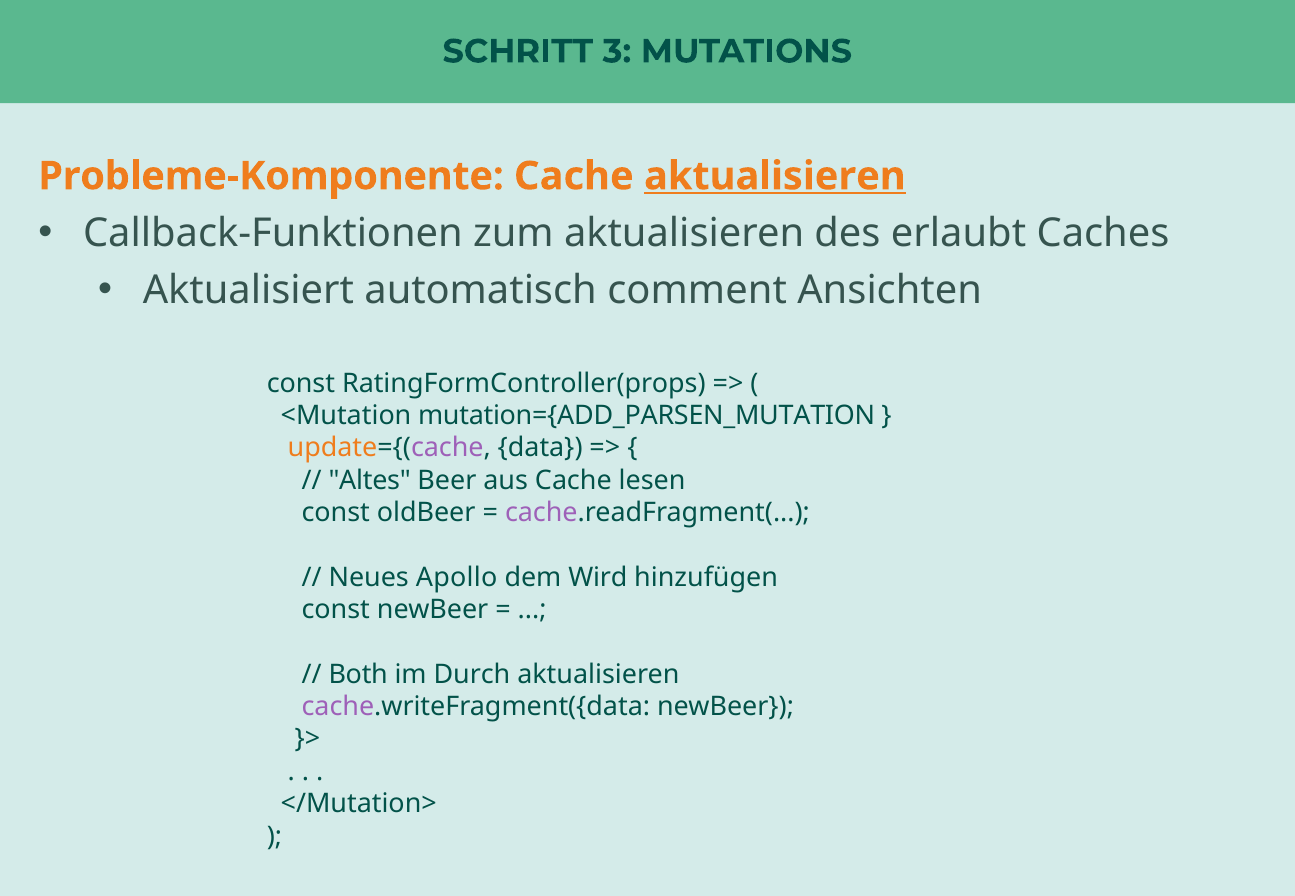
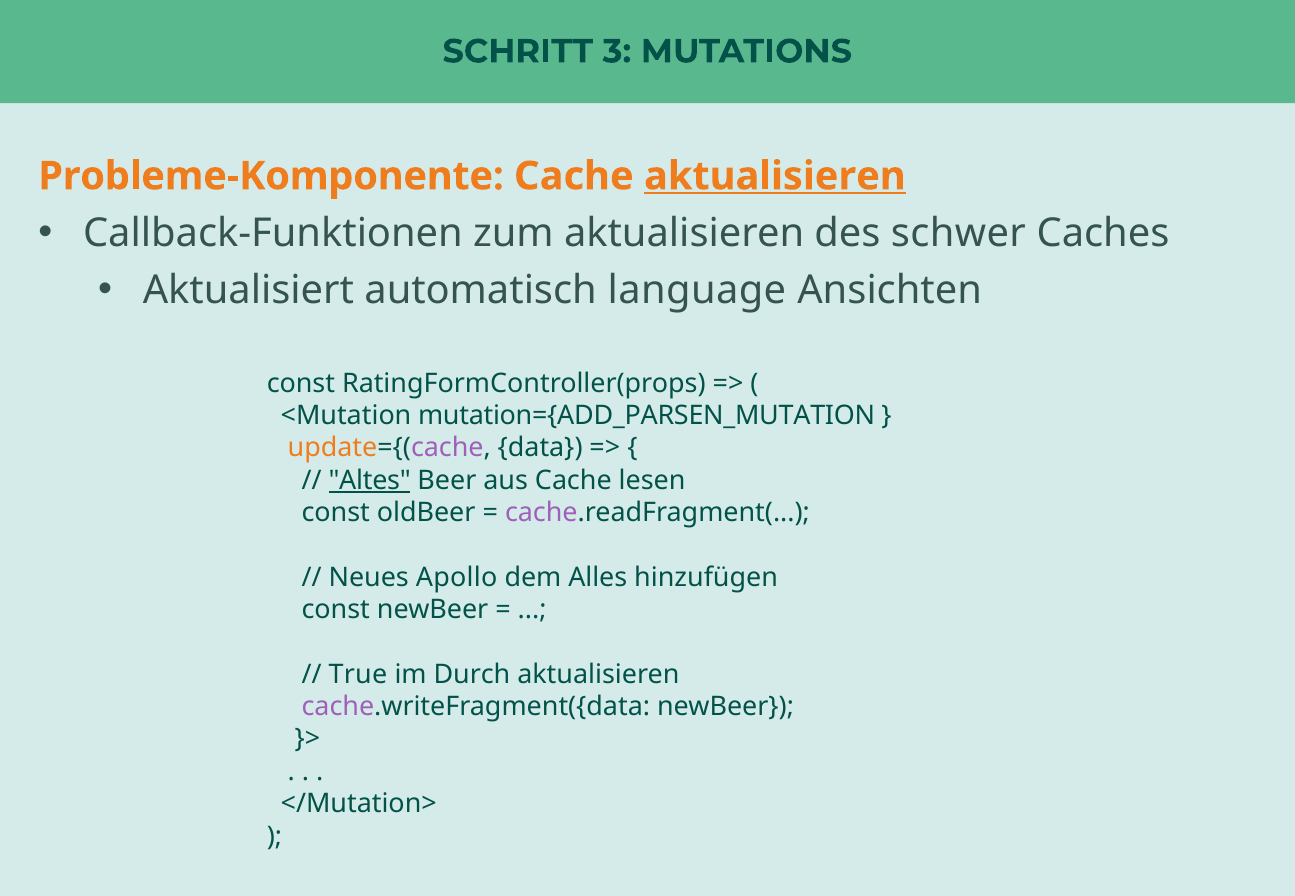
erlaubt: erlaubt -> schwer
comment: comment -> language
Altes underline: none -> present
Wird: Wird -> Alles
Both: Both -> True
